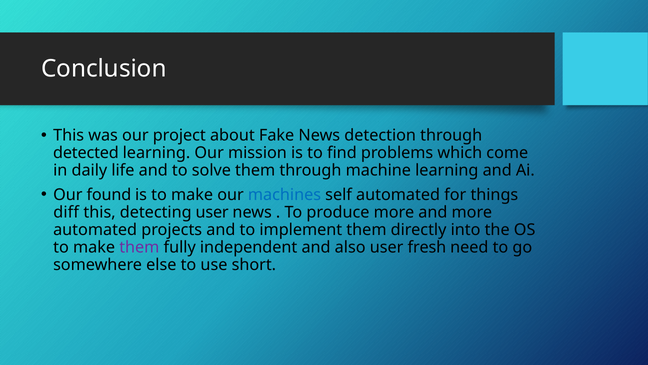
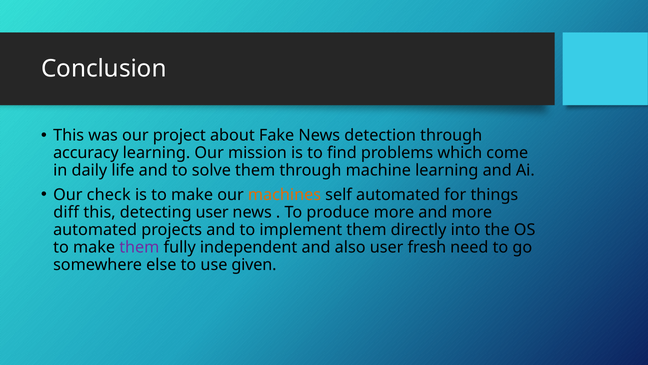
detected: detected -> accuracy
found: found -> check
machines colour: blue -> orange
short: short -> given
